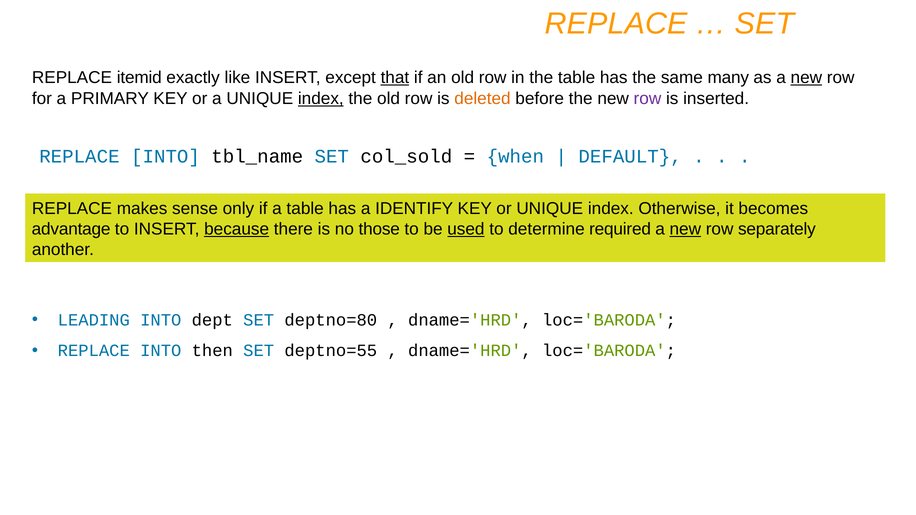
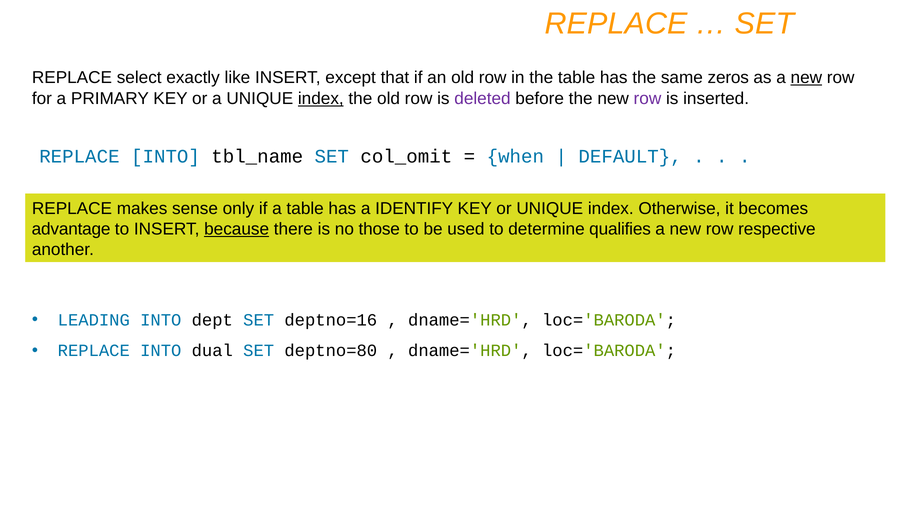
itemid: itemid -> select
that underline: present -> none
many: many -> zeros
deleted colour: orange -> purple
col_sold: col_sold -> col_omit
used underline: present -> none
required: required -> qualifies
new at (685, 229) underline: present -> none
separately: separately -> respective
deptno=80: deptno=80 -> deptno=16
then: then -> dual
deptno=55: deptno=55 -> deptno=80
